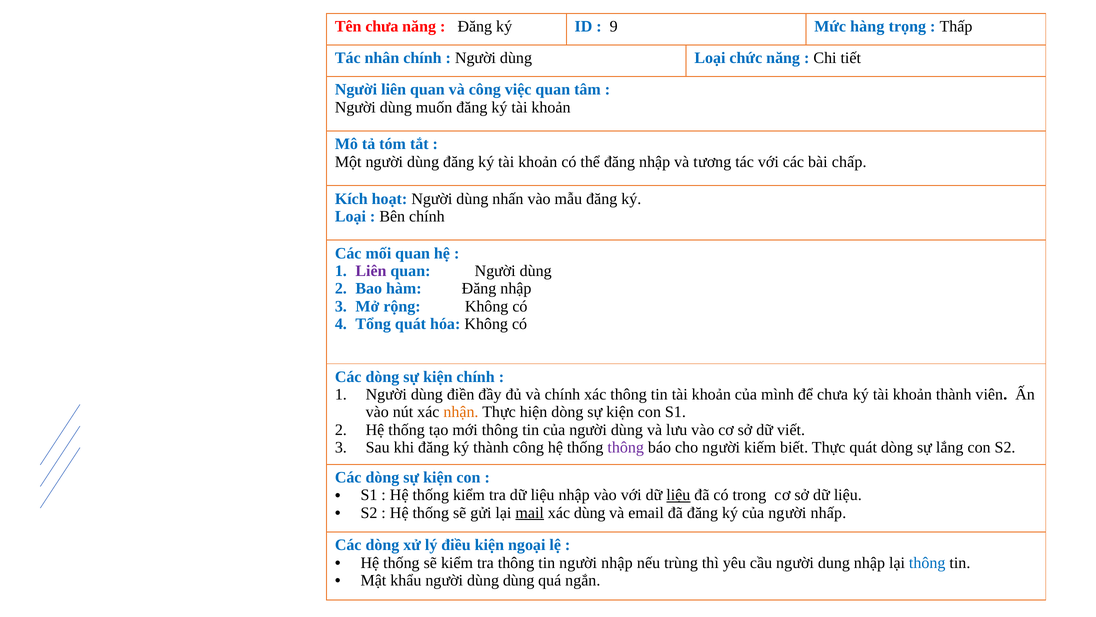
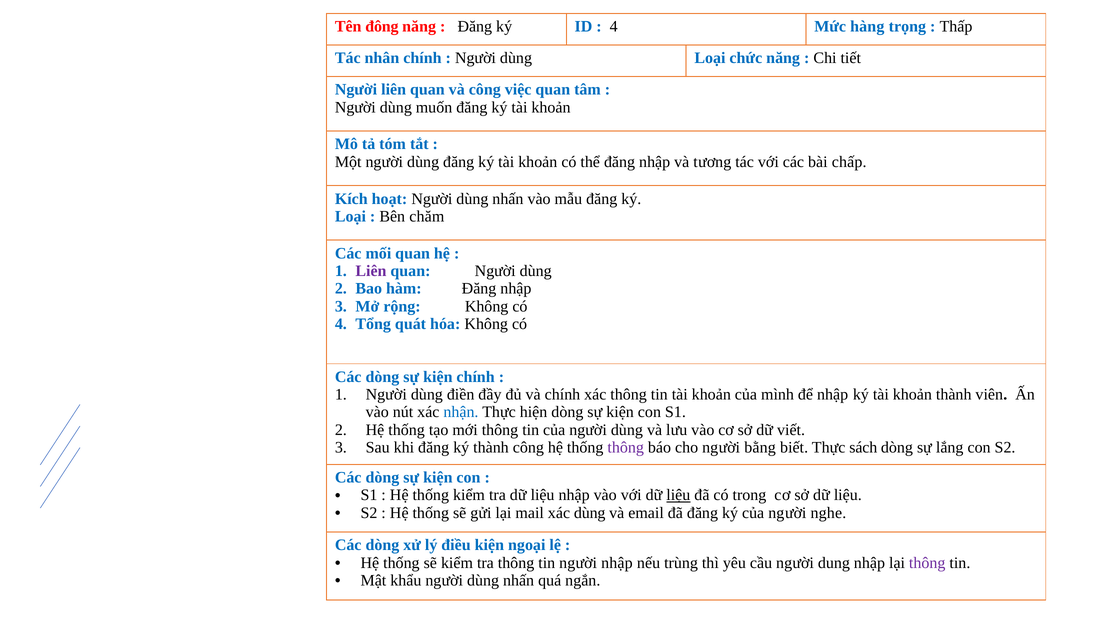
Tên chưa: chưa -> đông
9 at (614, 26): 9 -> 4
Bên chính: chính -> chăm
để chưa: chưa -> nhập
nhận colour: orange -> blue
kiếm: kiếm -> bằng
Thực quát: quát -> sách
mail underline: present -> none
nhấp: nhấp -> nghe
thông at (927, 562) colour: blue -> purple
khẩu người dùng dùng: dùng -> nhấn
